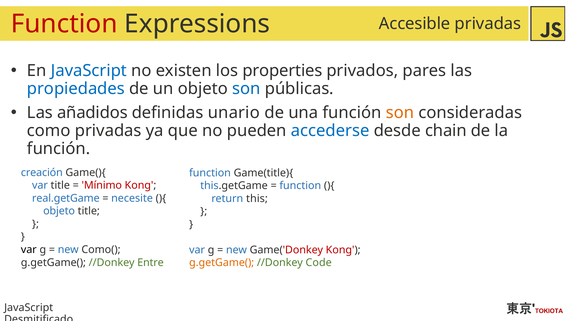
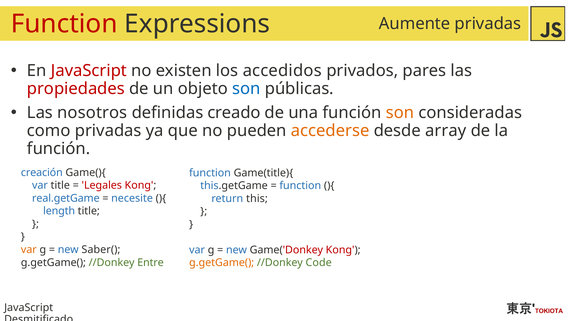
Accesible: Accesible -> Aumente
JavaScript at (89, 71) colour: blue -> red
properties: properties -> accedidos
propiedades colour: blue -> red
añadidos: añadidos -> nosotros
unario: unario -> creado
accederse colour: blue -> orange
chain: chain -> array
Mínimo: Mínimo -> Legales
objeto at (59, 211): objeto -> length
var at (29, 250) colour: black -> orange
Como(: Como( -> Saber(
